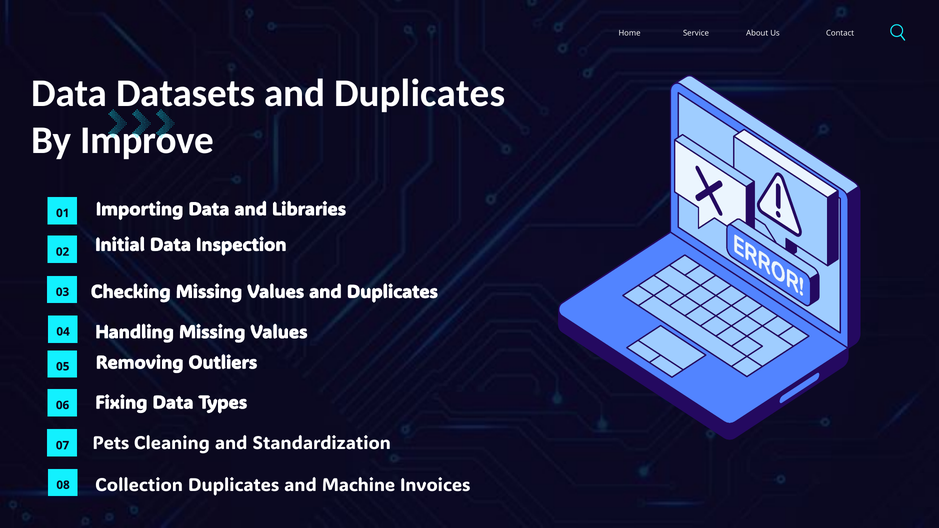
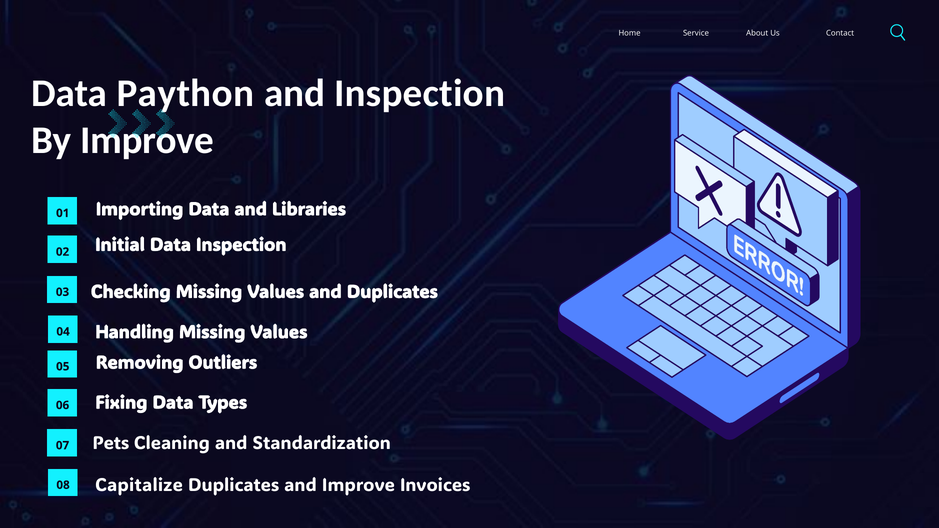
Datasets: Datasets -> Paython
Duplicates at (420, 93): Duplicates -> Inspection
Collection: Collection -> Capitalize
and Machine: Machine -> Improve
